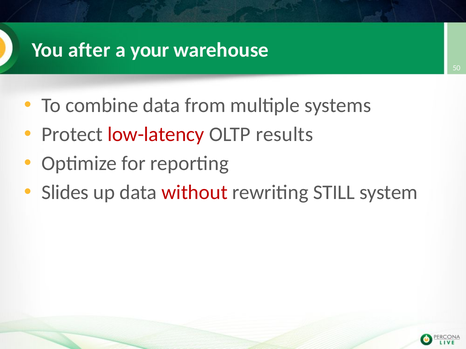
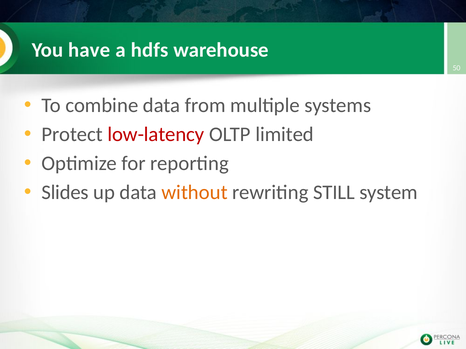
after: after -> have
your: your -> hdfs
results: results -> limited
without colour: red -> orange
